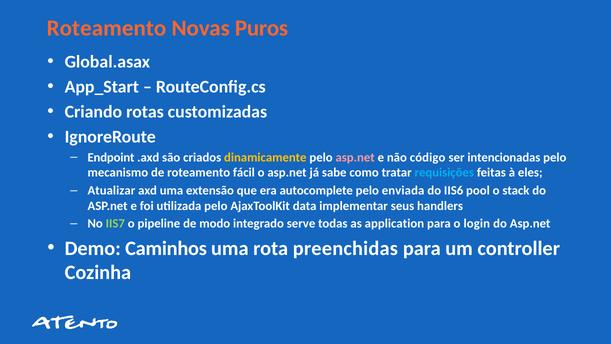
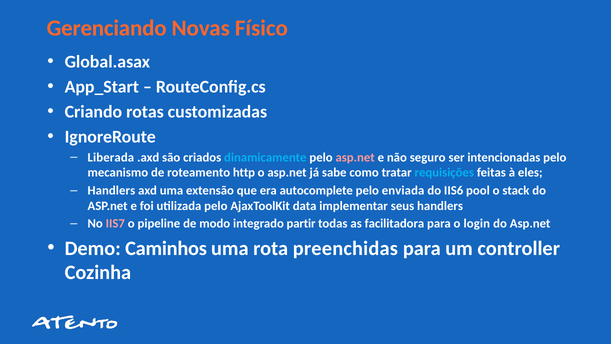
Roteamento at (107, 28): Roteamento -> Gerenciando
Puros: Puros -> Físico
Endpoint: Endpoint -> Liberada
dinamicamente colour: yellow -> light blue
código: código -> seguro
fácil: fácil -> http
Atualizar at (111, 190): Atualizar -> Handlers
IIS7 colour: light green -> pink
serve: serve -> partir
application: application -> facilitadora
